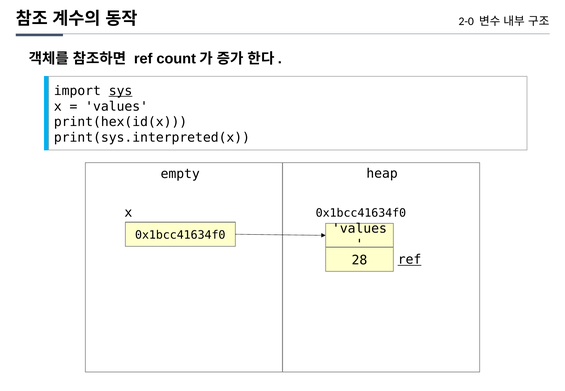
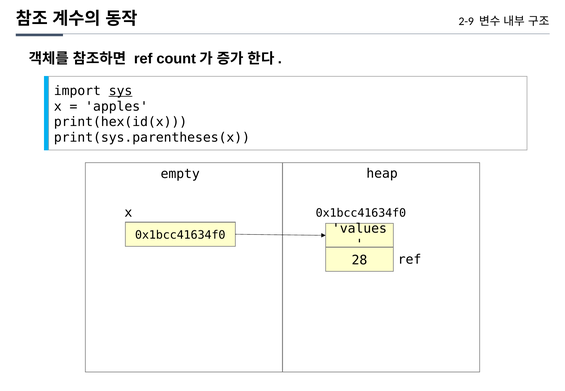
2-0: 2-0 -> 2-9
values at (117, 106): values -> apples
print(sys.interpreted(x: print(sys.interpreted(x -> print(sys.parentheses(x
ref at (410, 260) underline: present -> none
